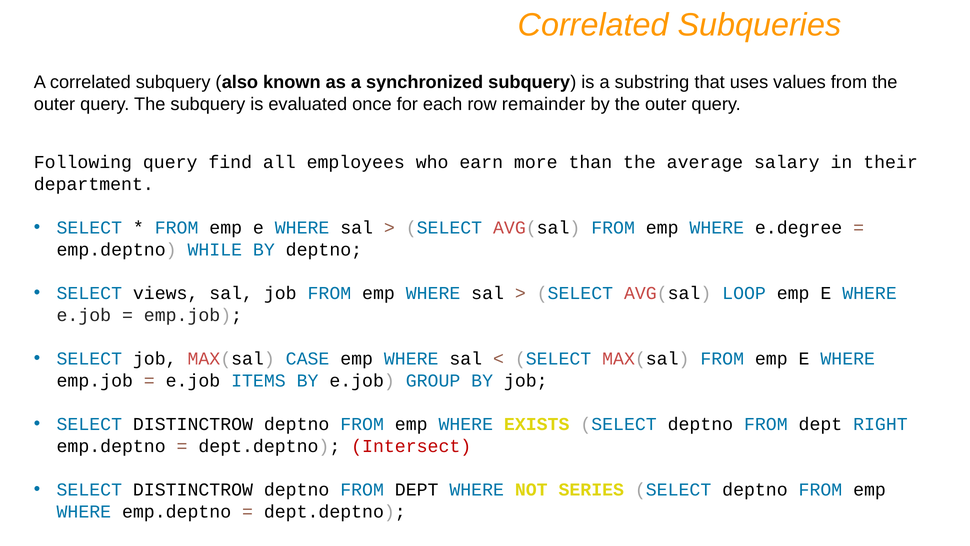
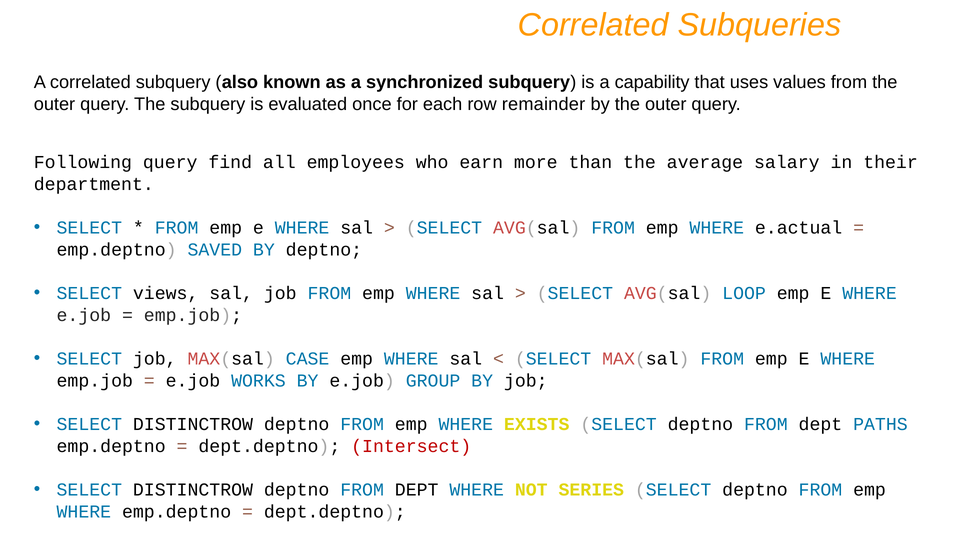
substring: substring -> capability
e.degree: e.degree -> e.actual
WHILE: WHILE -> SAVED
ITEMS: ITEMS -> WORKS
RIGHT: RIGHT -> PATHS
